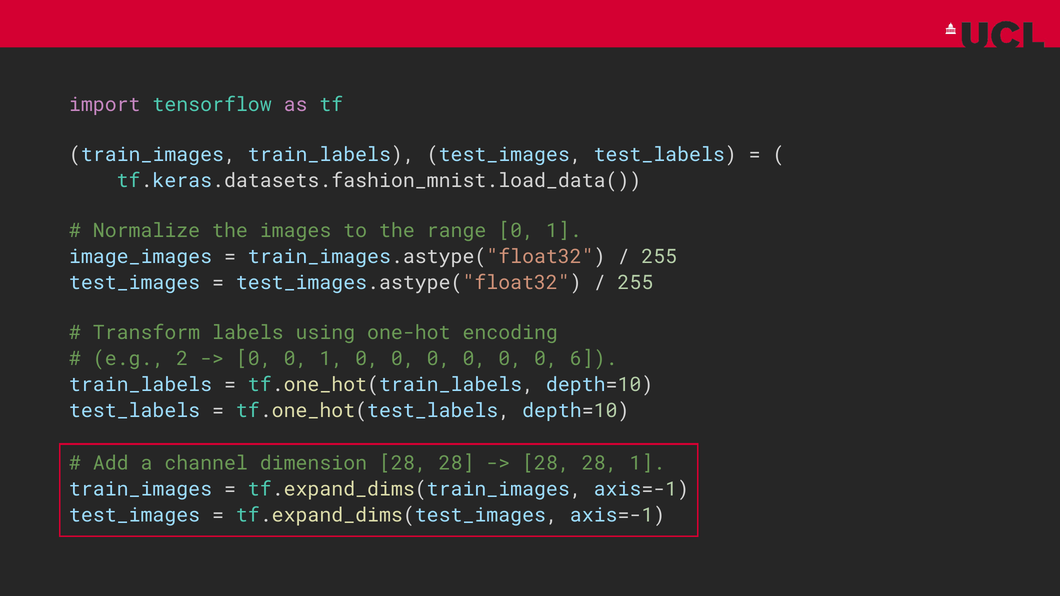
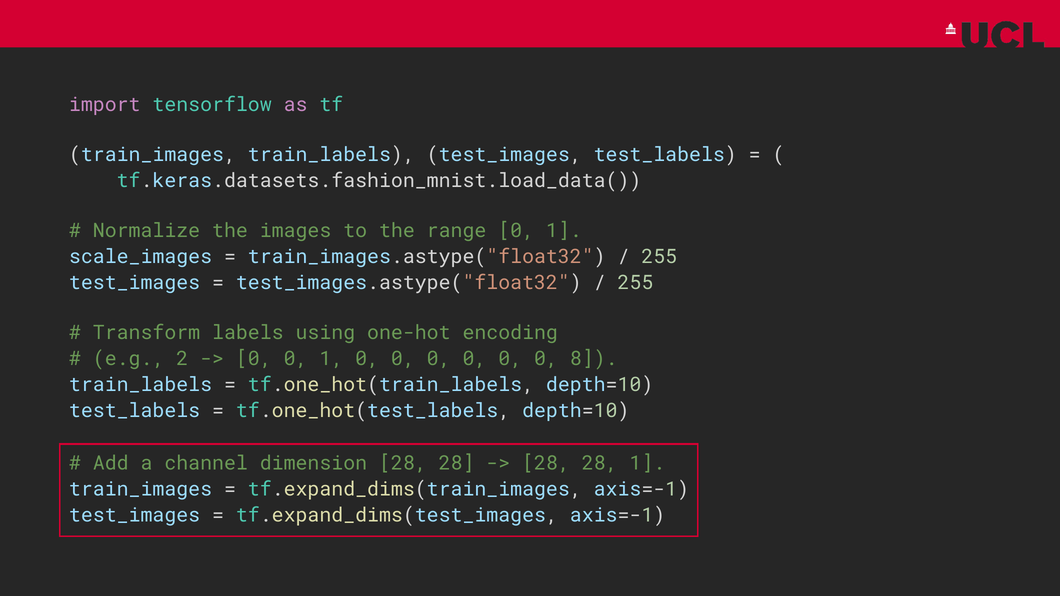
image_images: image_images -> scale_images
6: 6 -> 8
